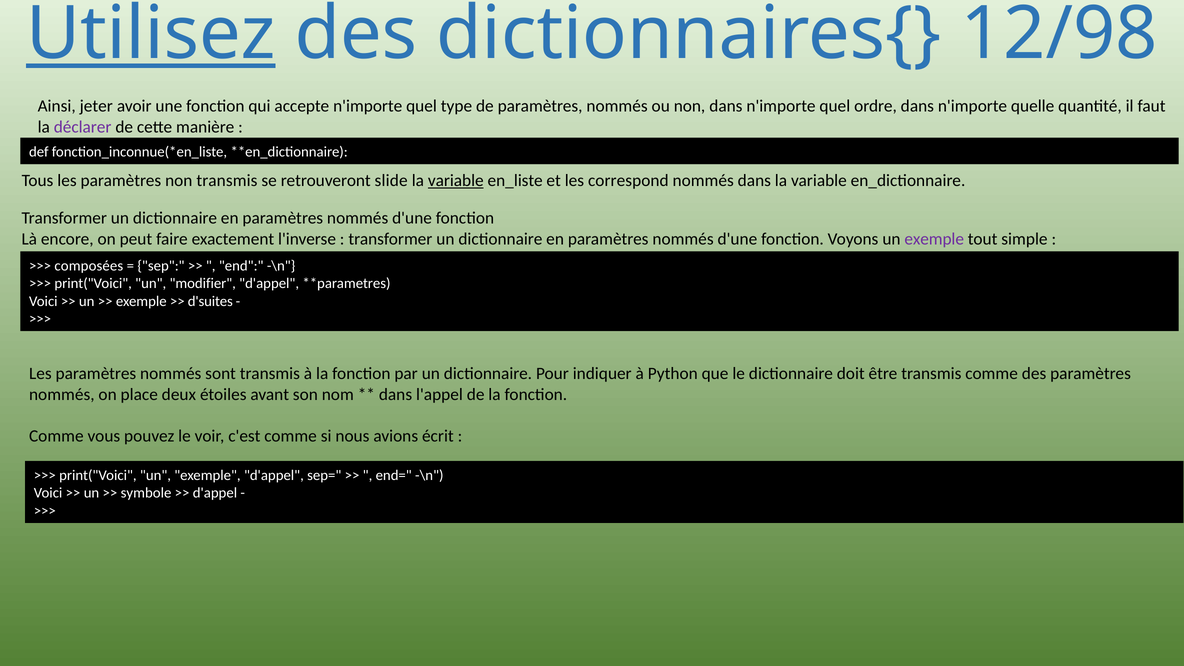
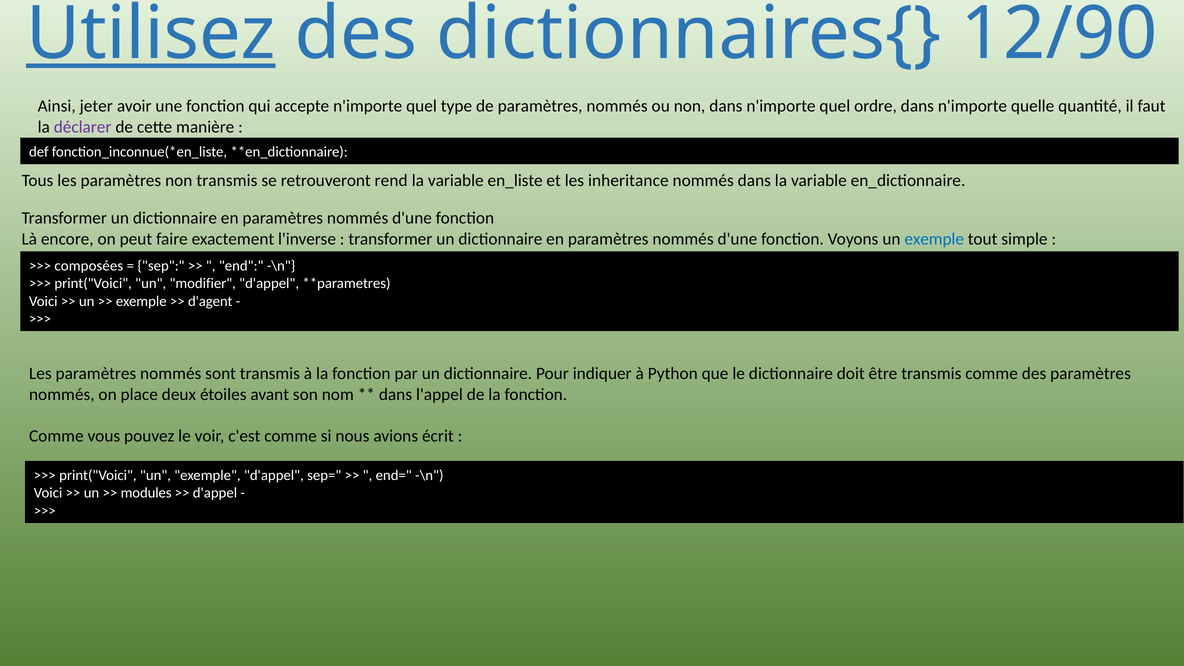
12/98: 12/98 -> 12/90
slide: slide -> rend
variable at (456, 181) underline: present -> none
correspond: correspond -> inheritance
exemple at (934, 239) colour: purple -> blue
d'suites: d'suites -> d'agent
symbole: symbole -> modules
